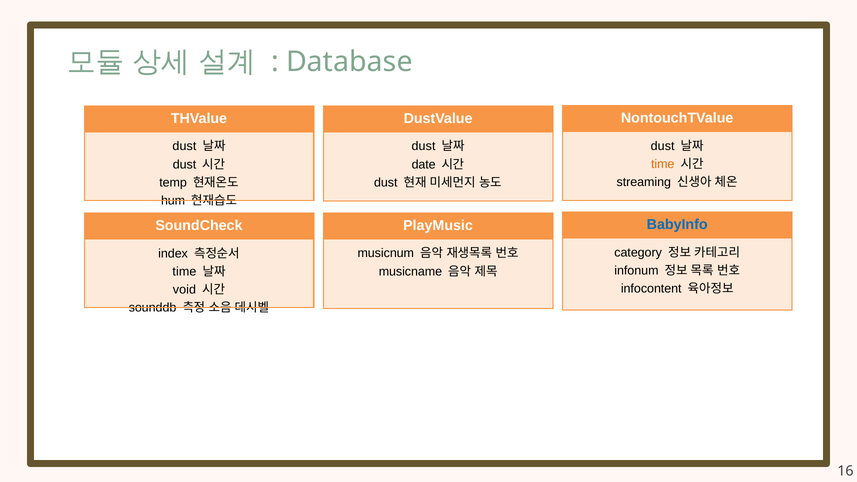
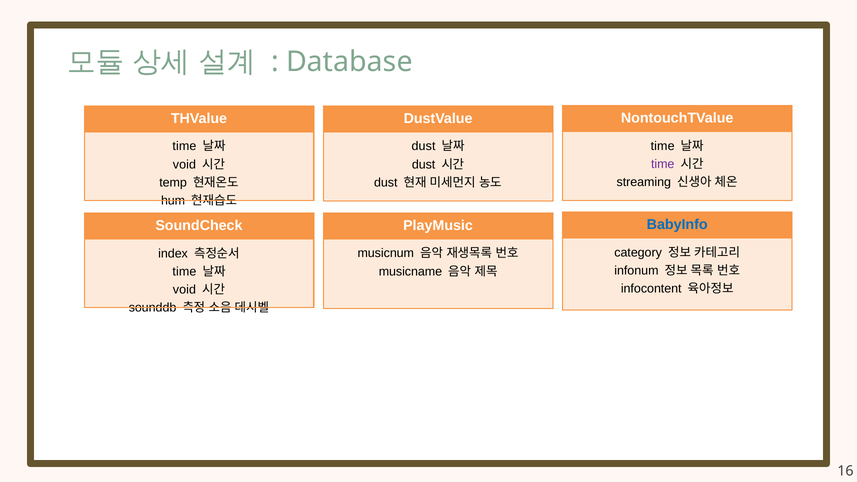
dust at (663, 146): dust -> time
dust at (184, 146): dust -> time
time at (663, 164) colour: orange -> purple
dust at (185, 164): dust -> void
date at (424, 164): date -> dust
